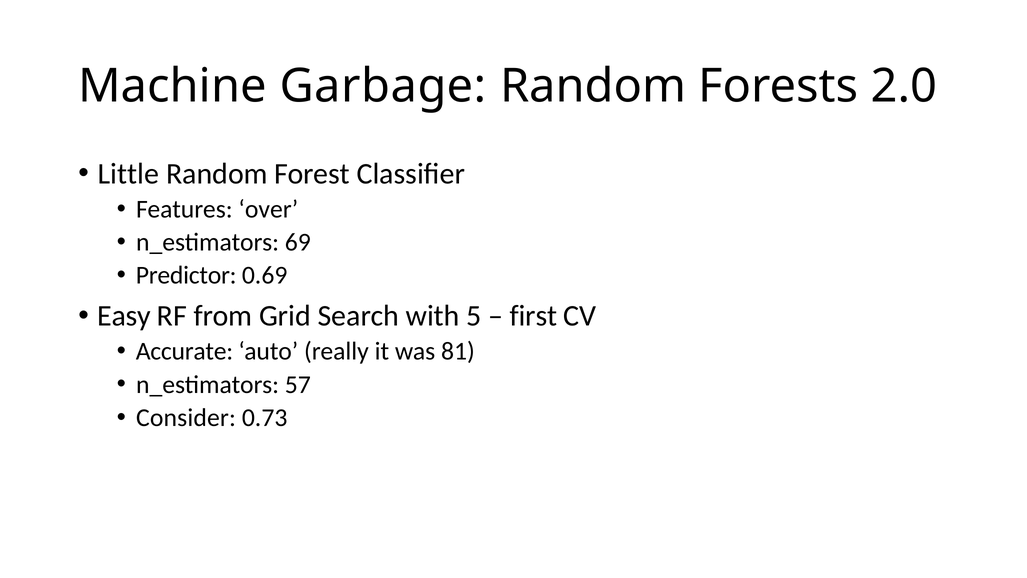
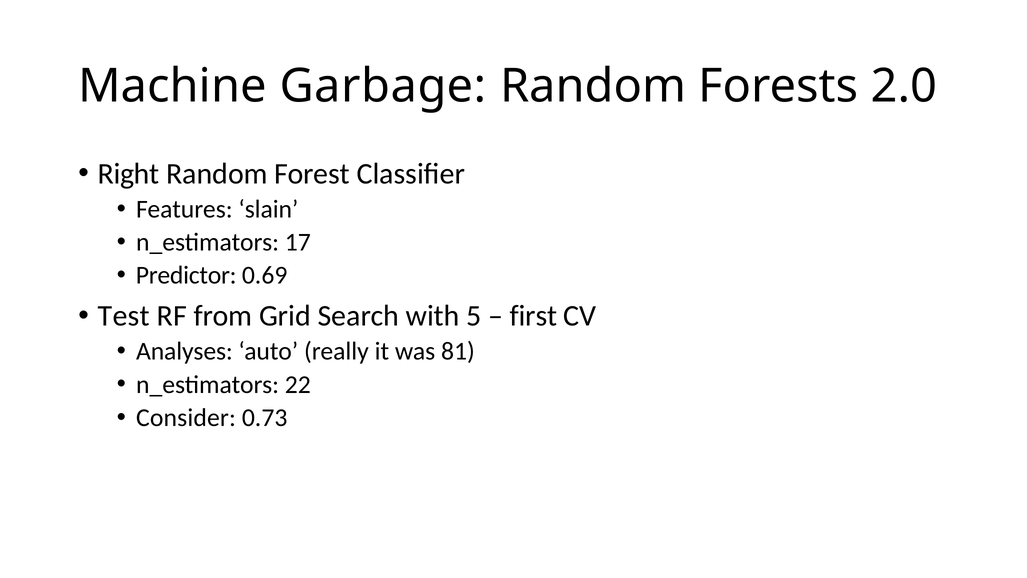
Little: Little -> Right
over: over -> slain
69: 69 -> 17
Easy: Easy -> Test
Accurate: Accurate -> Analyses
57: 57 -> 22
